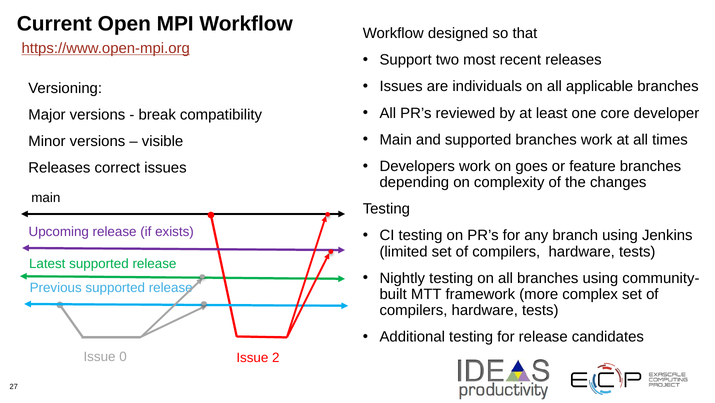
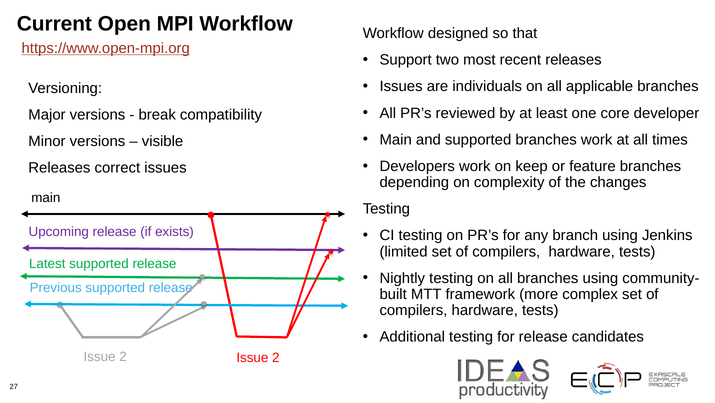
goes: goes -> keep
0 at (123, 356): 0 -> 2
